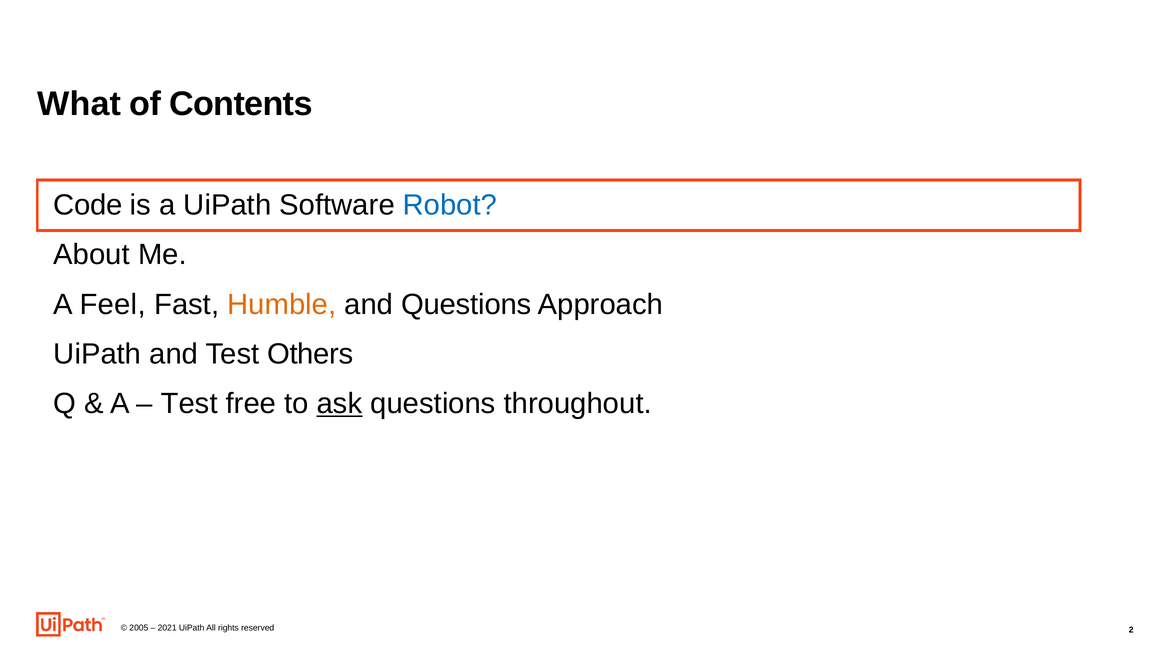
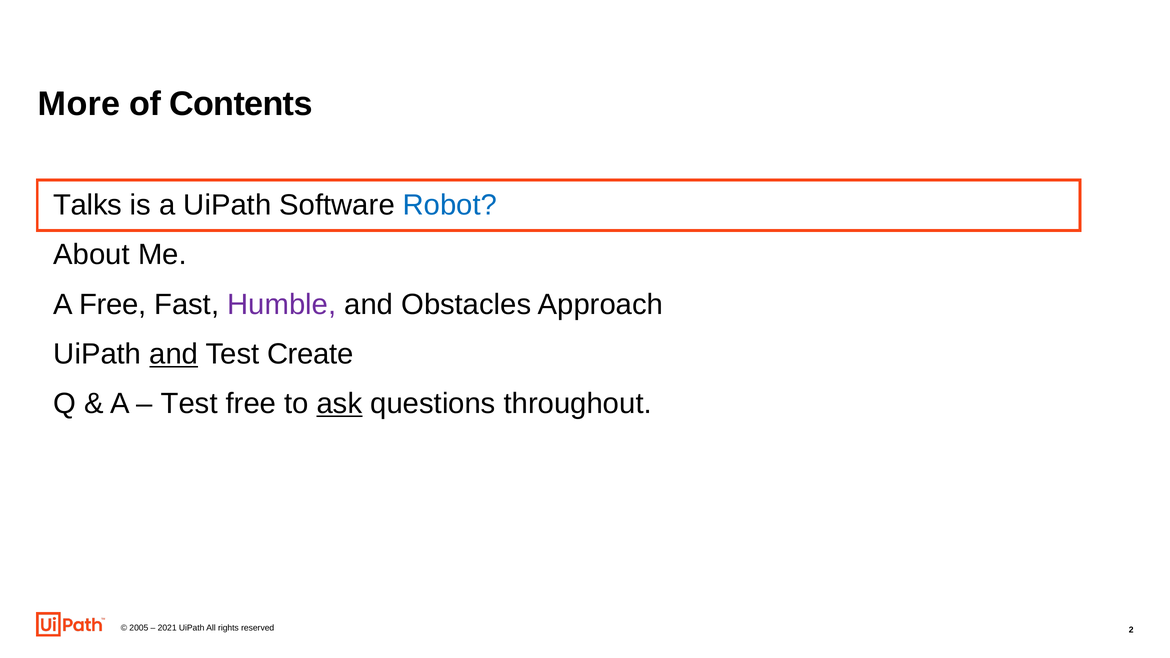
What: What -> More
Code: Code -> Talks
A Feel: Feel -> Free
Humble colour: orange -> purple
and Questions: Questions -> Obstacles
and at (174, 354) underline: none -> present
Others: Others -> Create
